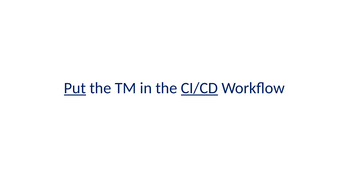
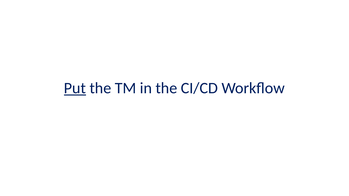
CI/CD underline: present -> none
